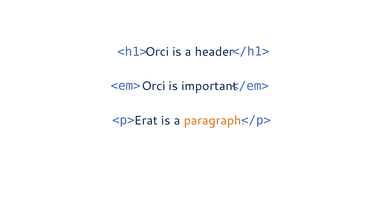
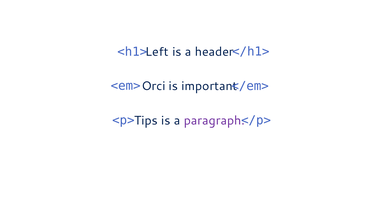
Orci at (157, 52): Orci -> Left
Erat: Erat -> Tips
paragraph colour: orange -> purple
